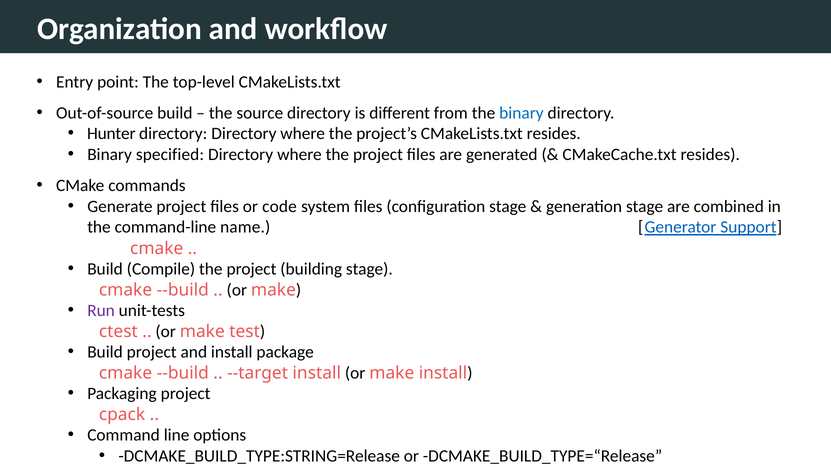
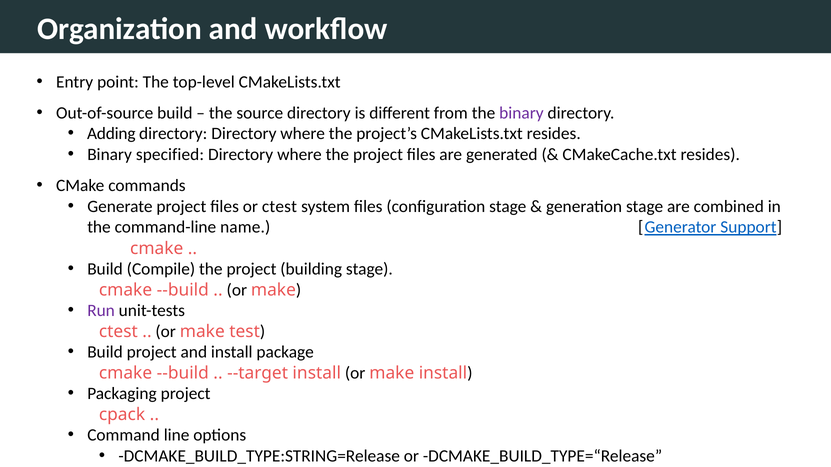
binary at (521, 113) colour: blue -> purple
Hunter: Hunter -> Adding
or code: code -> ctest
